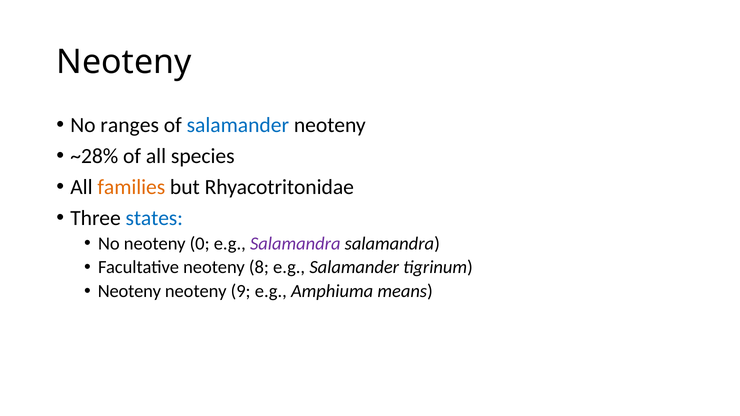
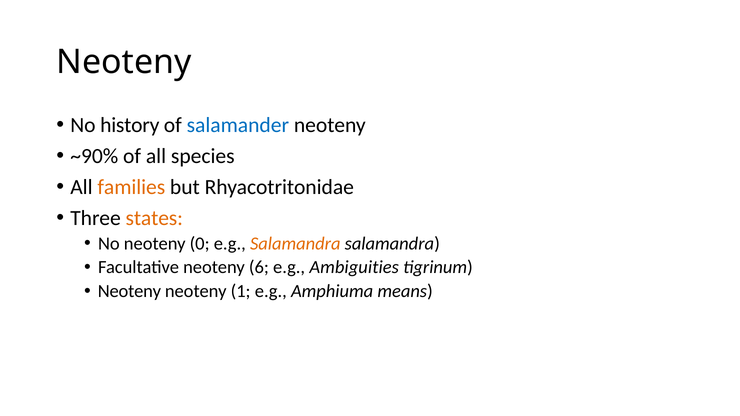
ranges: ranges -> history
~28%: ~28% -> ~90%
states colour: blue -> orange
Salamandra at (295, 244) colour: purple -> orange
8: 8 -> 6
e.g Salamander: Salamander -> Ambiguities
9: 9 -> 1
